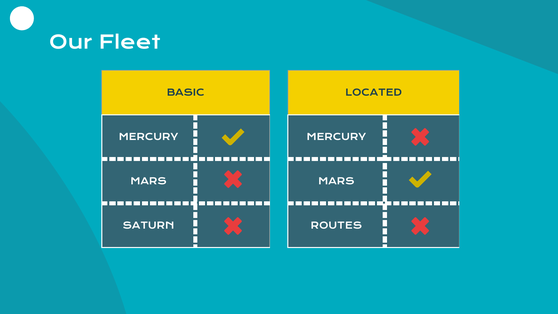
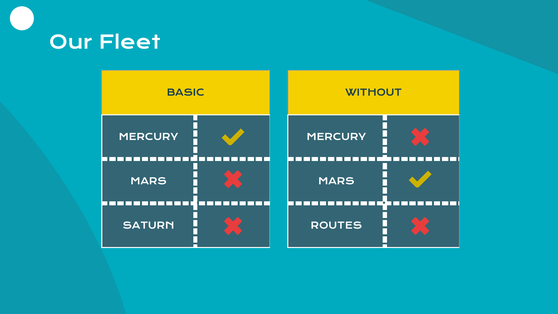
LOCATED: LOCATED -> WITHOUT
